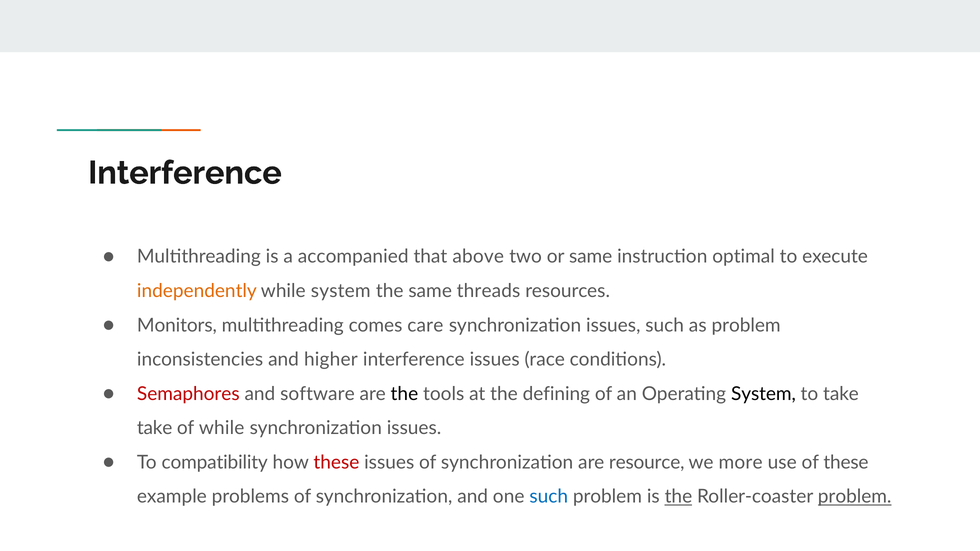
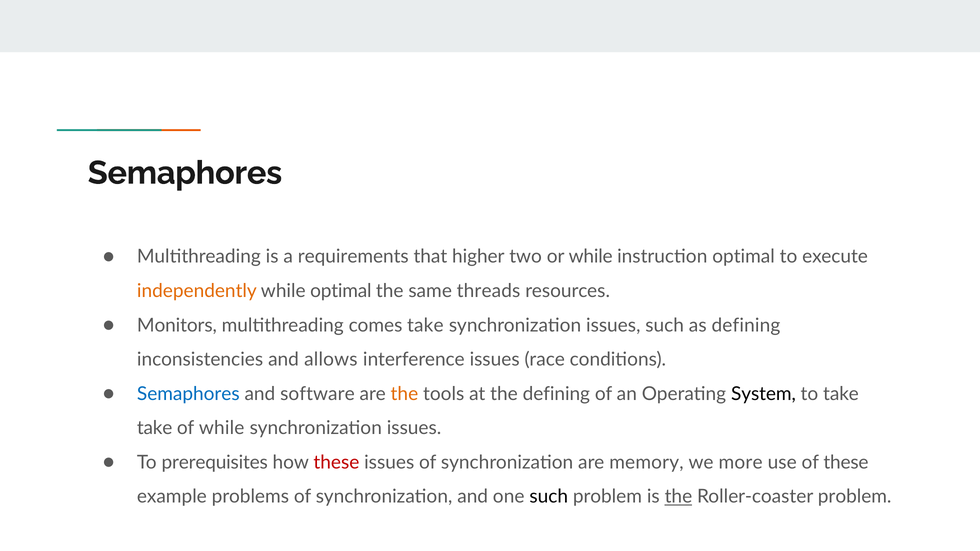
Interference at (185, 173): Interference -> Semaphores
accompanied: accompanied -> requirements
above: above -> higher
or same: same -> while
while system: system -> optimal
comes care: care -> take
as problem: problem -> defining
higher: higher -> allows
Semaphores at (188, 394) colour: red -> blue
the at (404, 394) colour: black -> orange
compatibility: compatibility -> prerequisites
resource: resource -> memory
such at (549, 497) colour: blue -> black
problem at (855, 497) underline: present -> none
